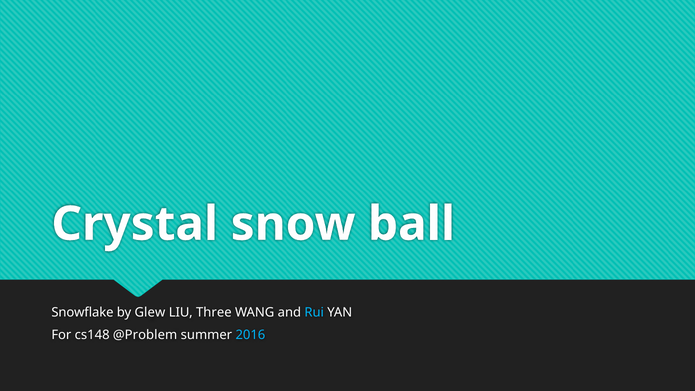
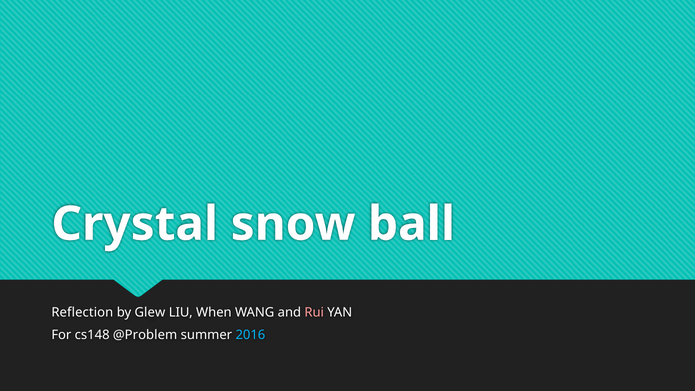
Snowflake: Snowflake -> Reflection
Three: Three -> When
Rui colour: light blue -> pink
